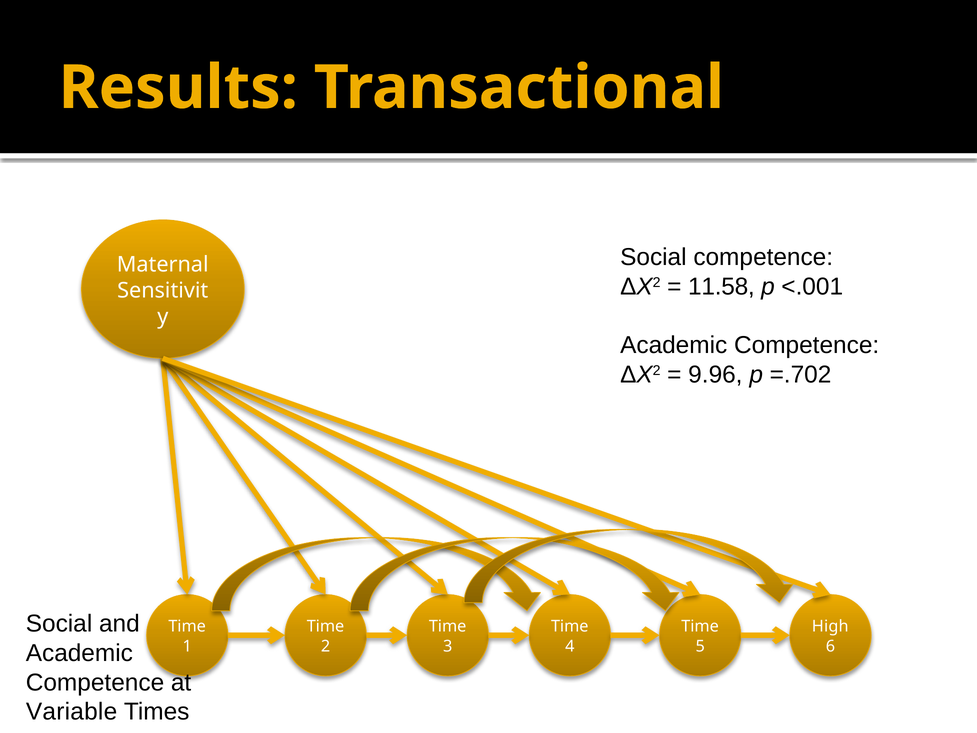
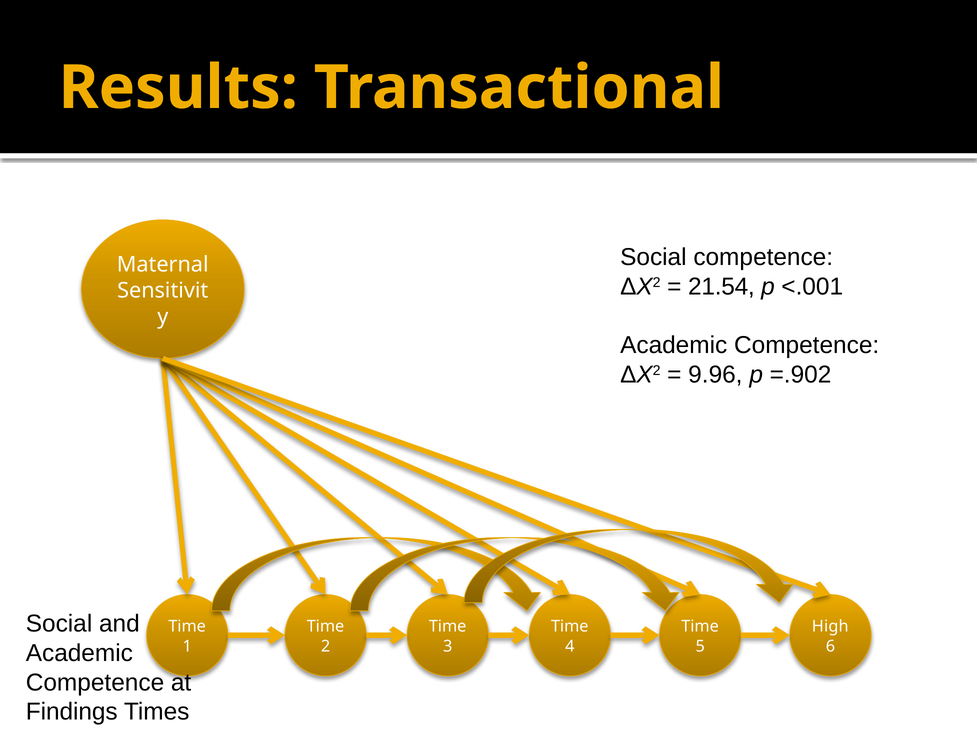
11.58: 11.58 -> 21.54
=.702: =.702 -> =.902
Variable: Variable -> Findings
